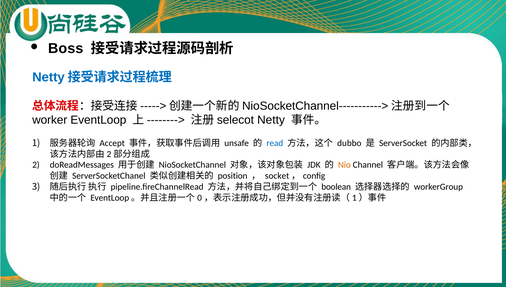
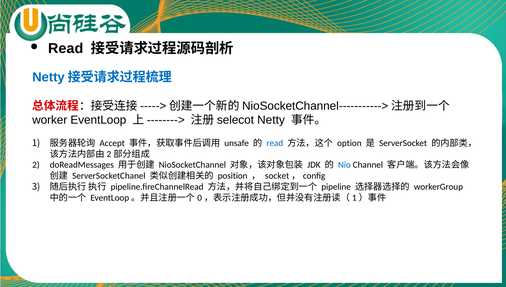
Boss at (66, 48): Boss -> Read
dubbo: dubbo -> option
Nio colour: orange -> blue
boolean: boolean -> pipeline
